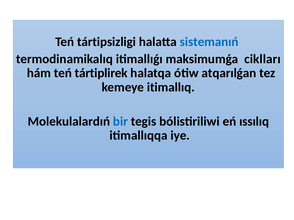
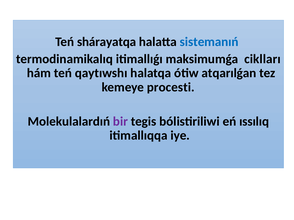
tártipsizligi: tártipsizligi -> shárayatqa
tártiplirek: tártiplirek -> qaytıwshı
itimallıq: itimallıq -> procesti
bir colour: blue -> purple
